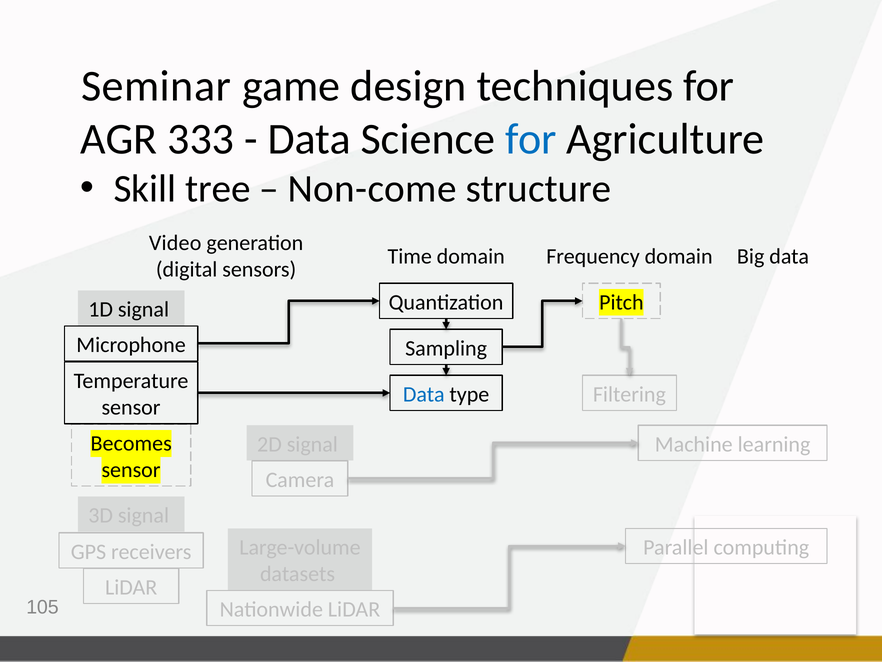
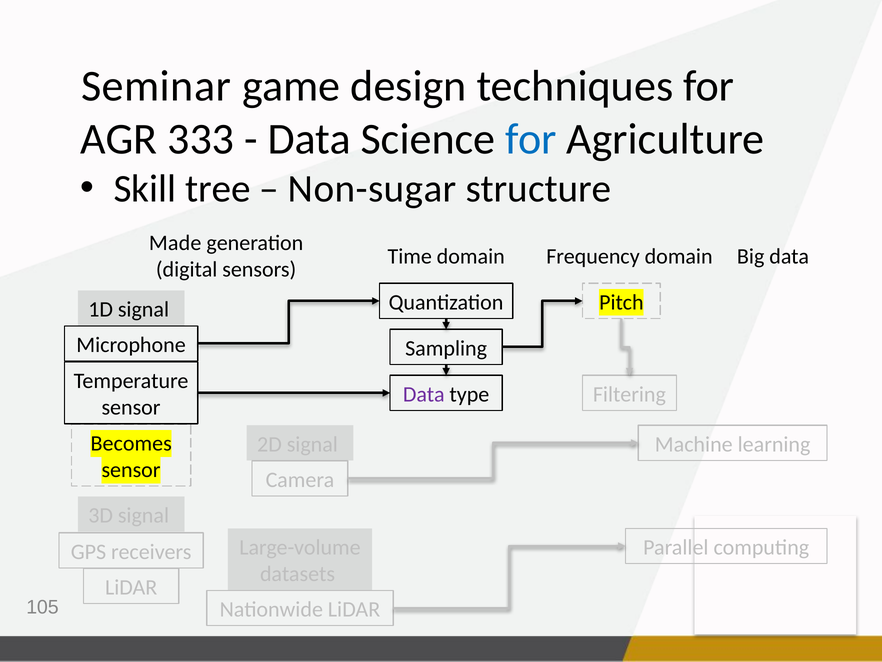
Non-come: Non-come -> Non-sugar
Video: Video -> Made
Data at (424, 394) colour: blue -> purple
